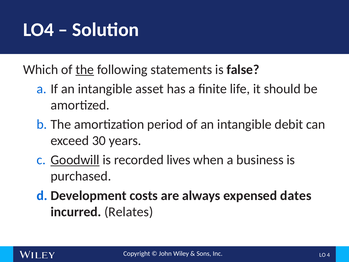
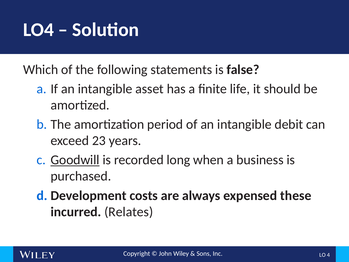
the at (85, 69) underline: present -> none
30: 30 -> 23
lives: lives -> long
dates: dates -> these
